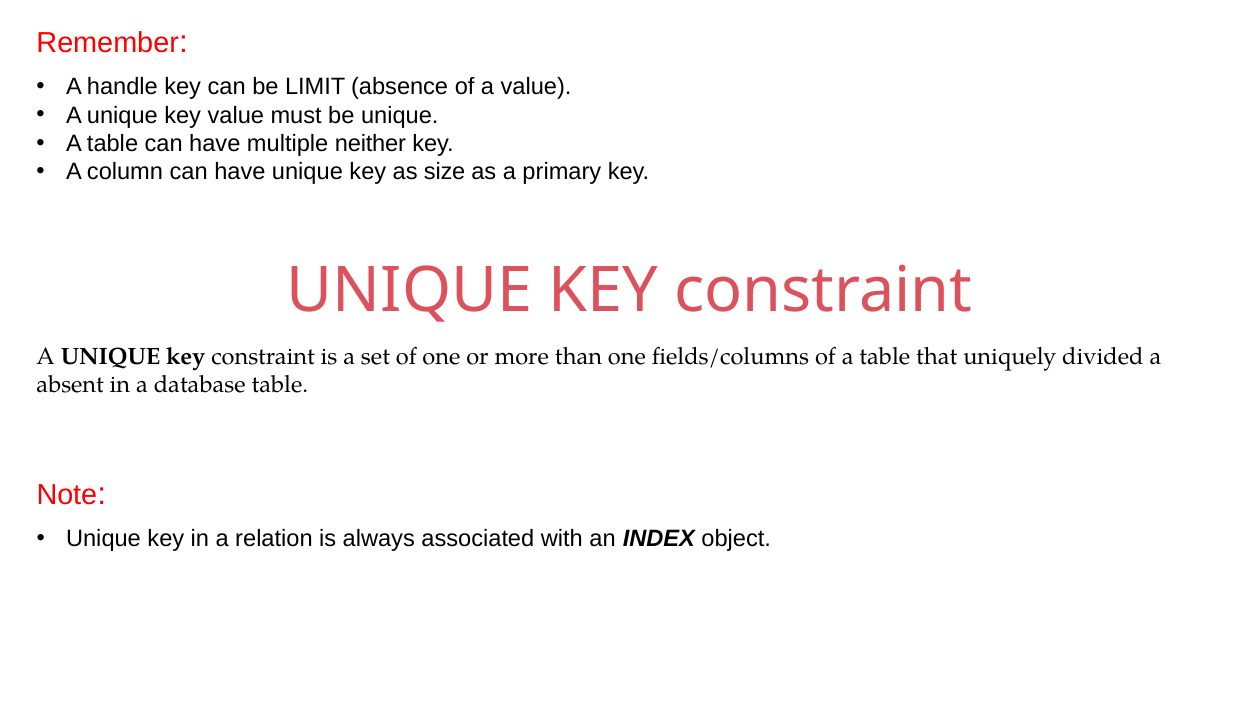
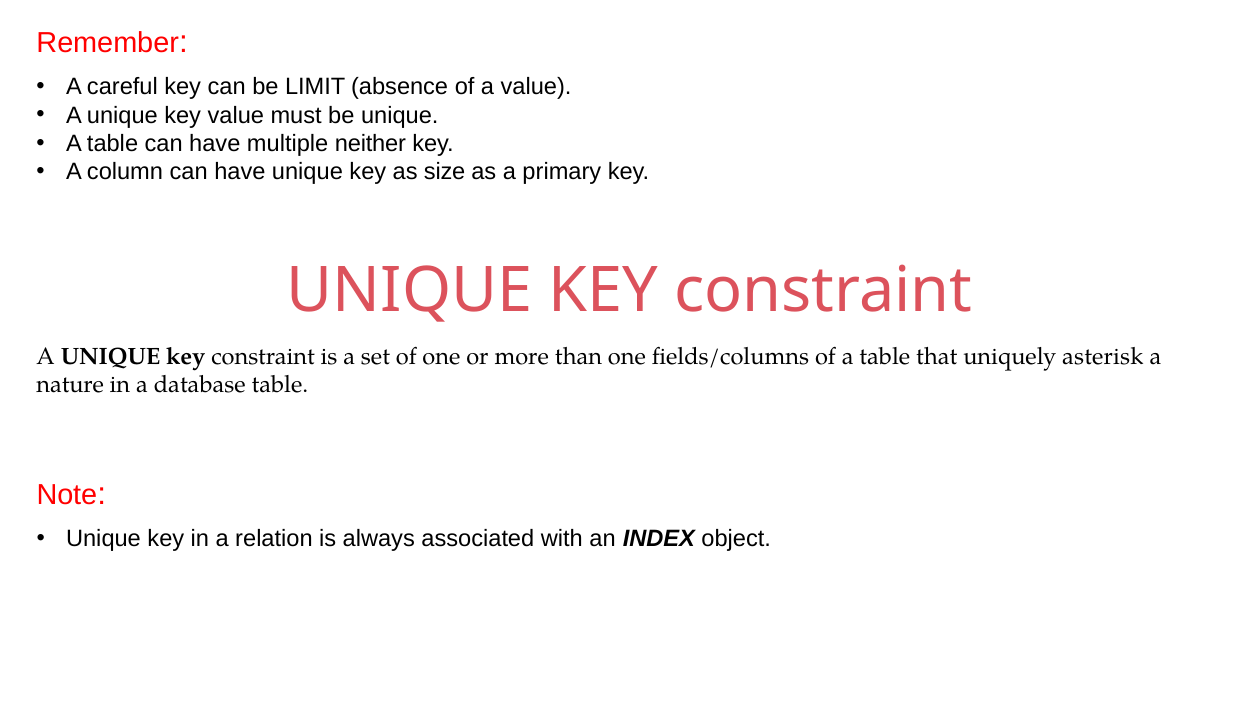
handle: handle -> careful
divided: divided -> asterisk
absent: absent -> nature
